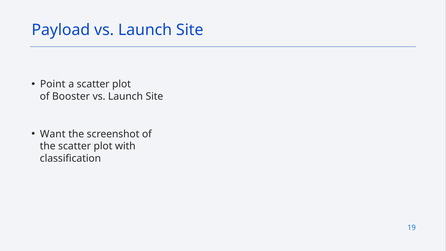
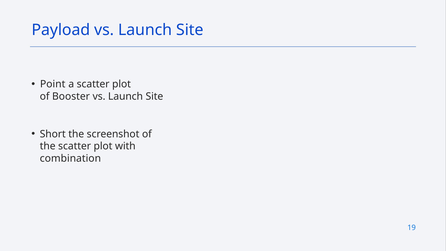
Want: Want -> Short
classification: classification -> combination
